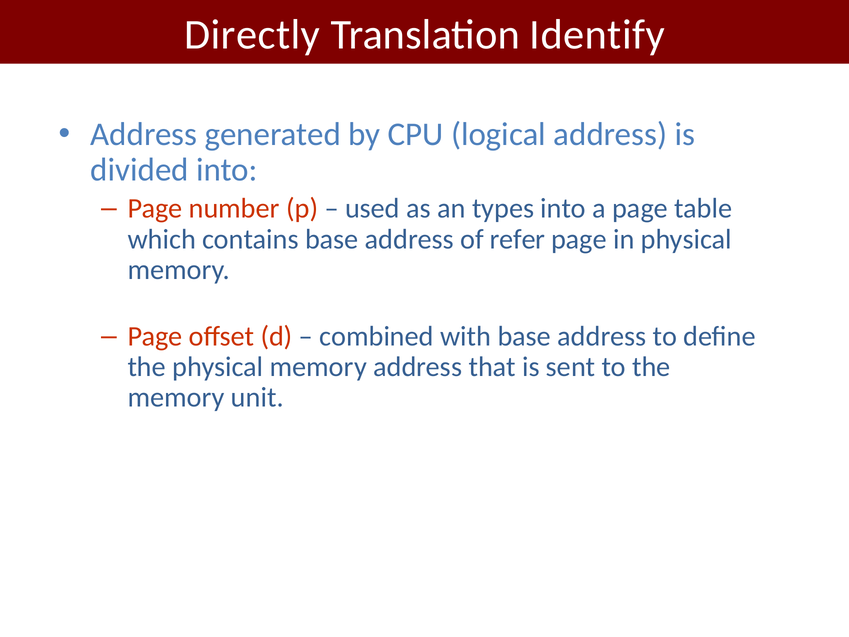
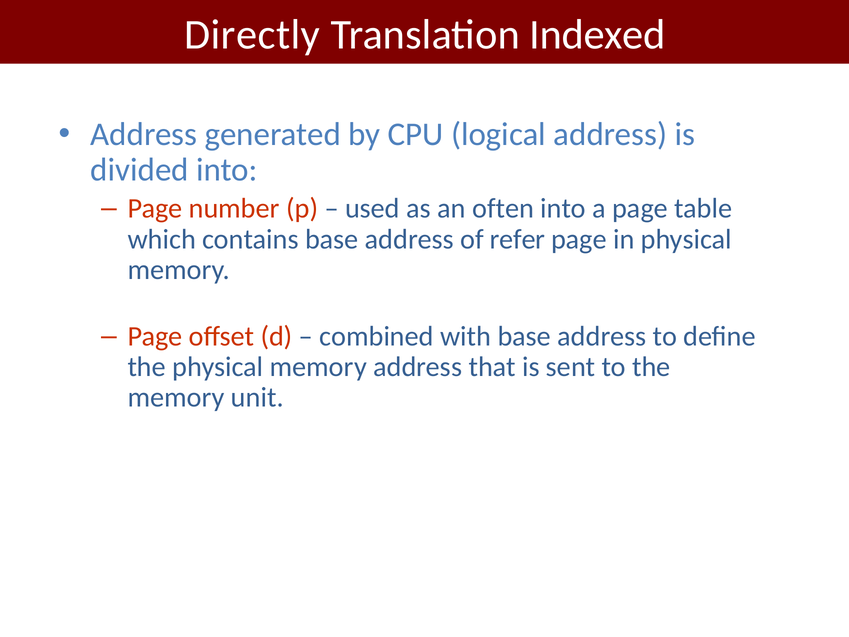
Identify: Identify -> Indexed
types: types -> often
